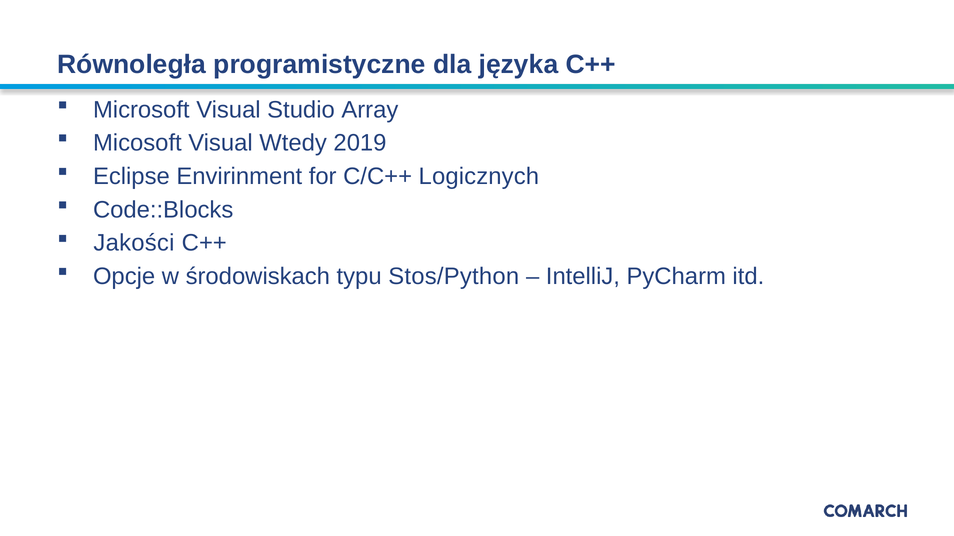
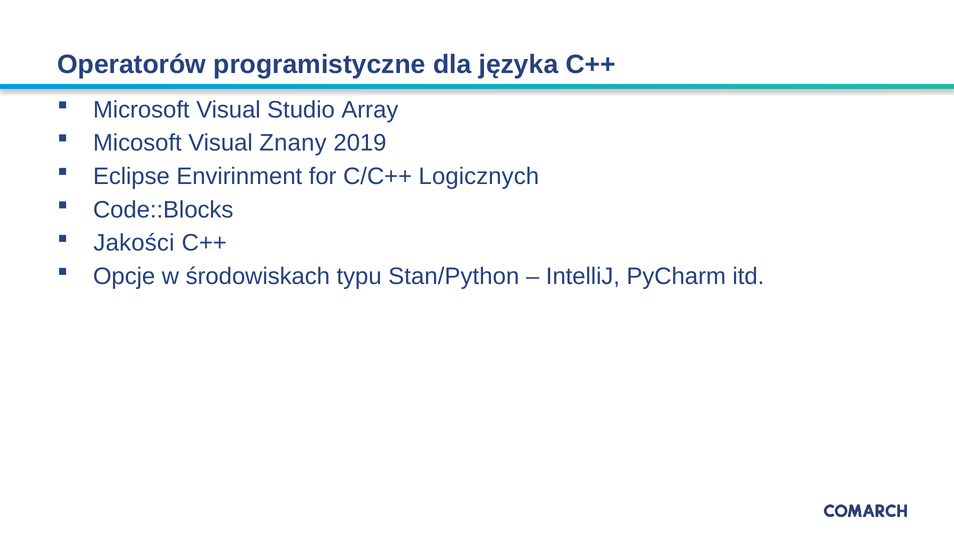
Równoległa: Równoległa -> Operatorów
Wtedy: Wtedy -> Znany
Stos/Python: Stos/Python -> Stan/Python
